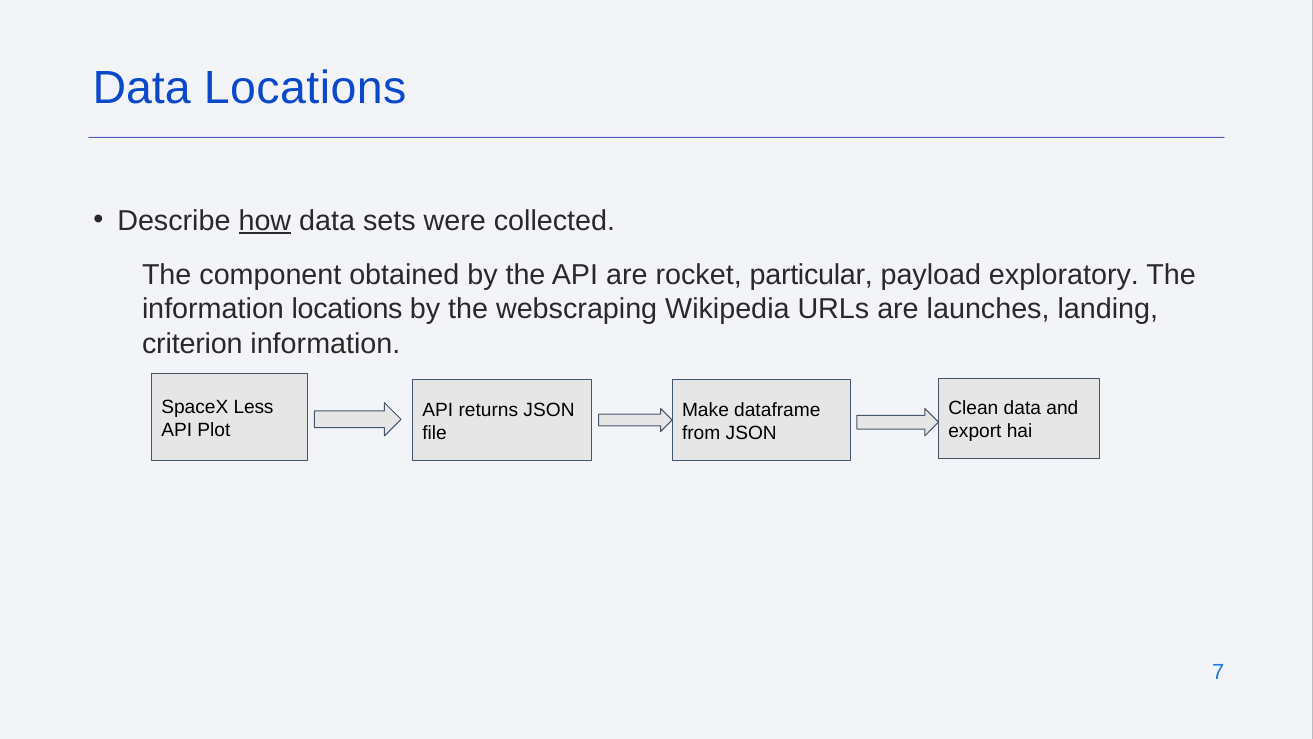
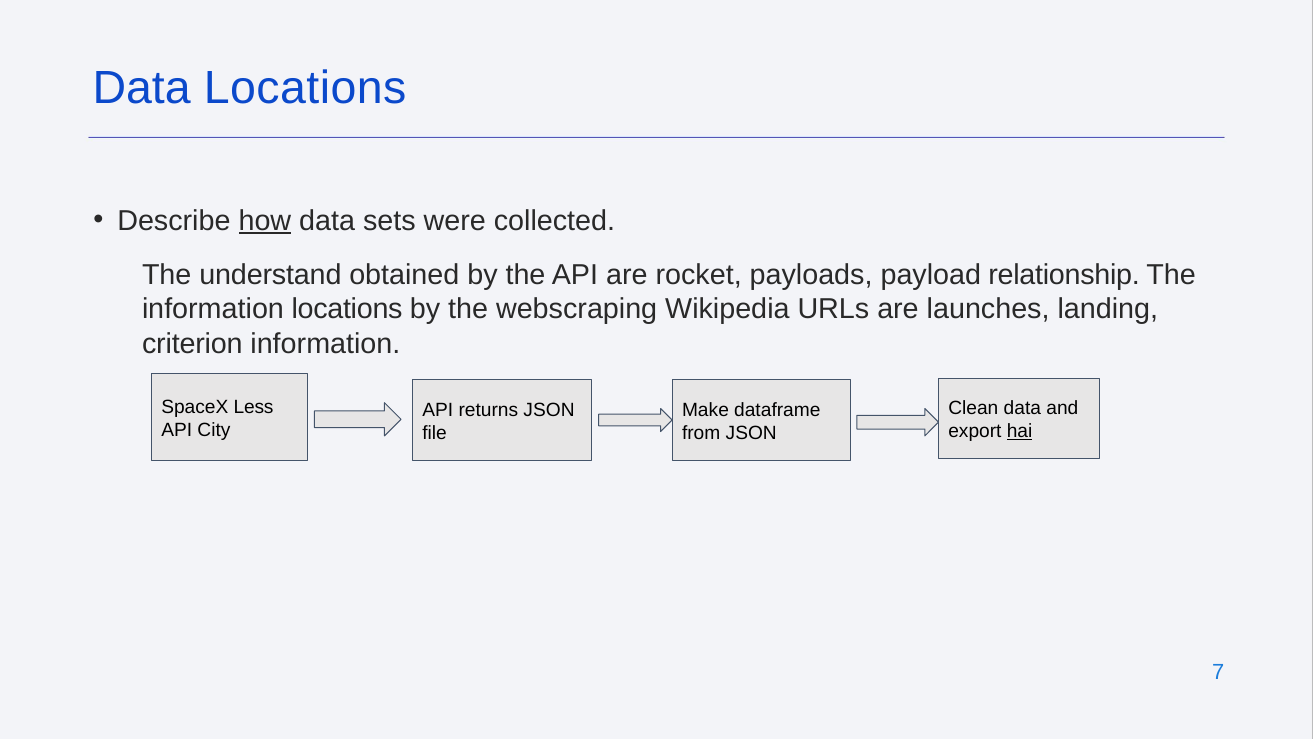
component: component -> understand
particular: particular -> payloads
exploratory: exploratory -> relationship
Plot: Plot -> City
hai underline: none -> present
